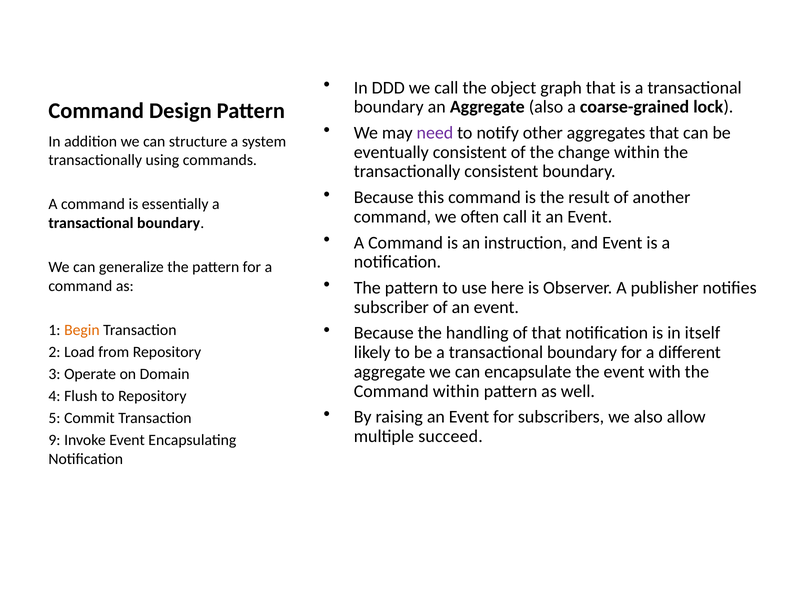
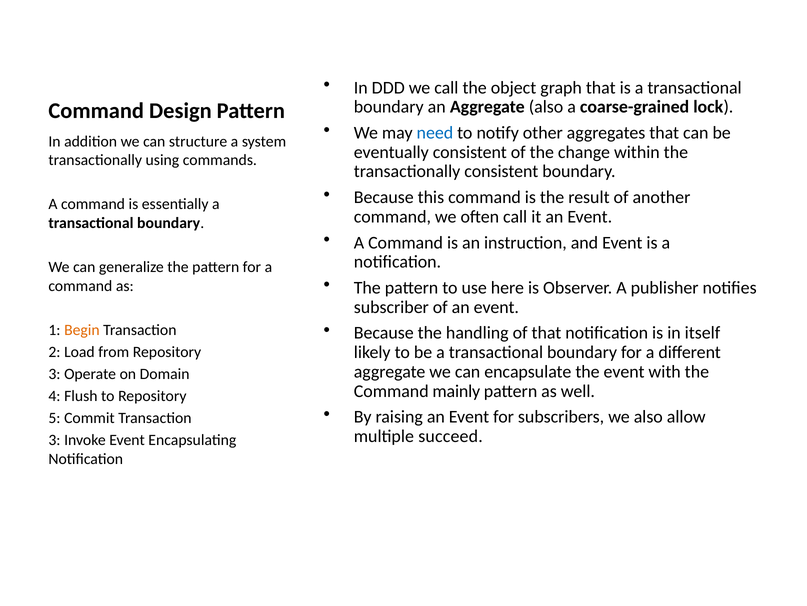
need colour: purple -> blue
Command within: within -> mainly
9 at (54, 440): 9 -> 3
